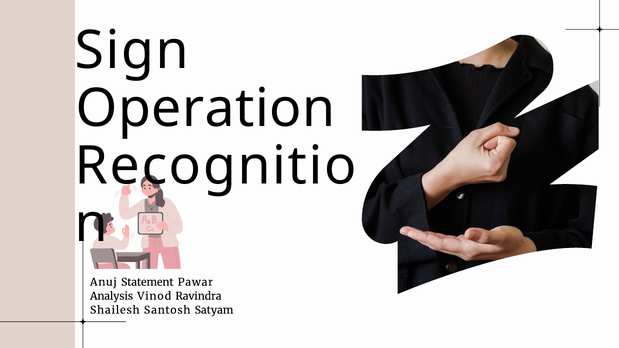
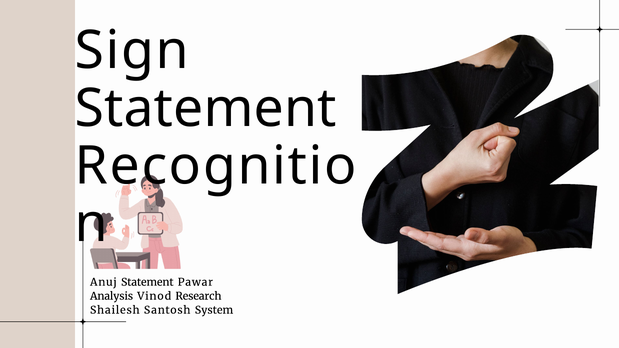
Operation at (206, 108): Operation -> Statement
Ravindra: Ravindra -> Research
Satyam: Satyam -> System
